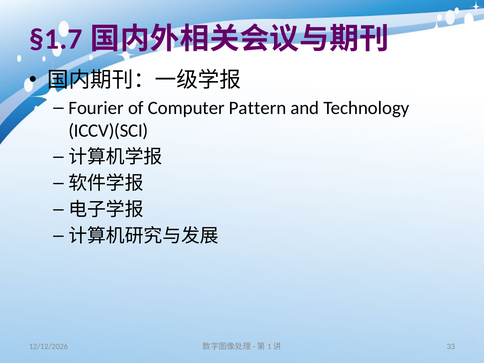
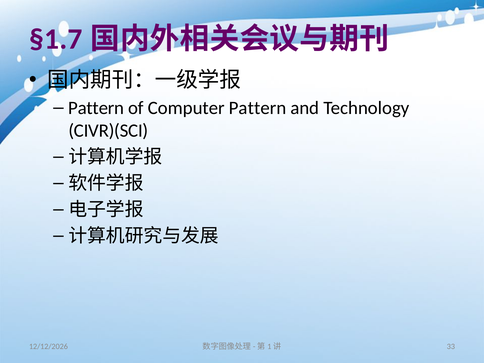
Fourier at (96, 108): Fourier -> Pattern
ICCV)(SCI: ICCV)(SCI -> CIVR)(SCI
